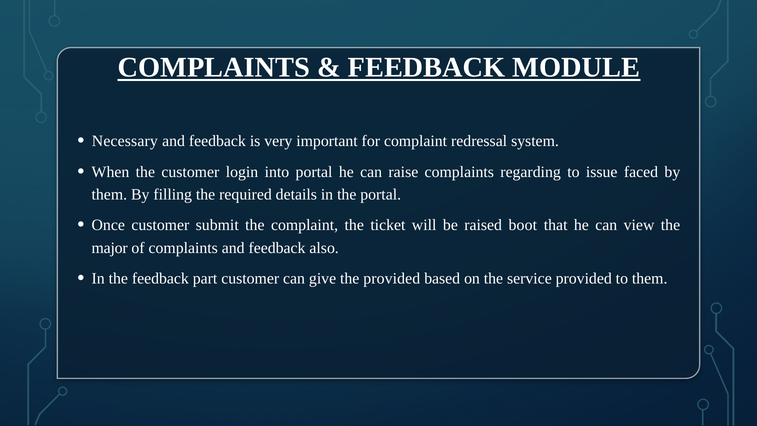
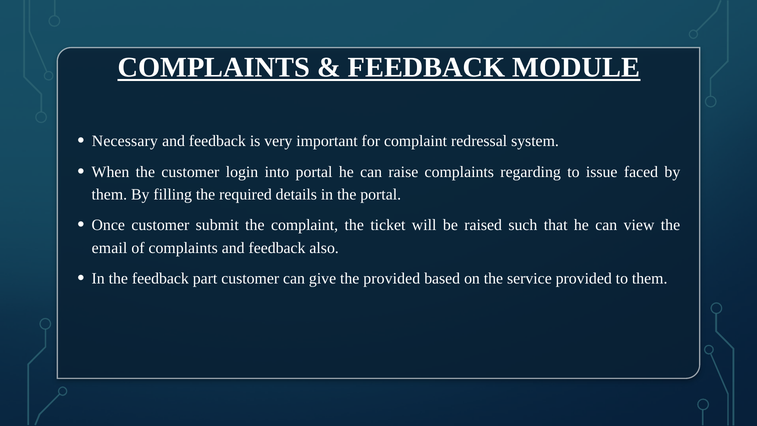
boot: boot -> such
major: major -> email
